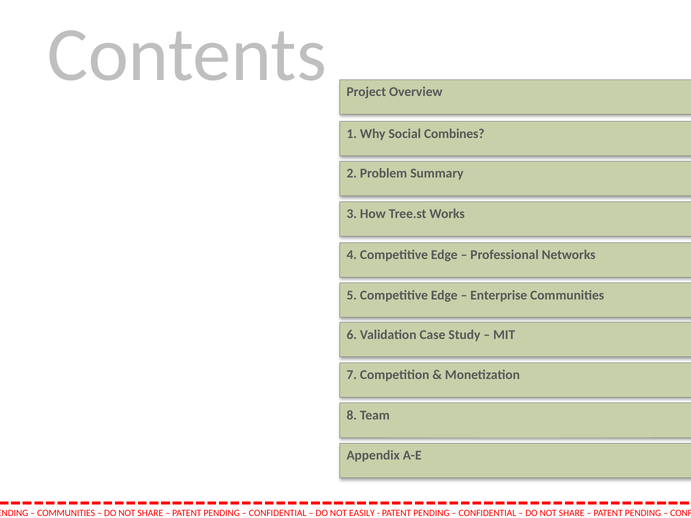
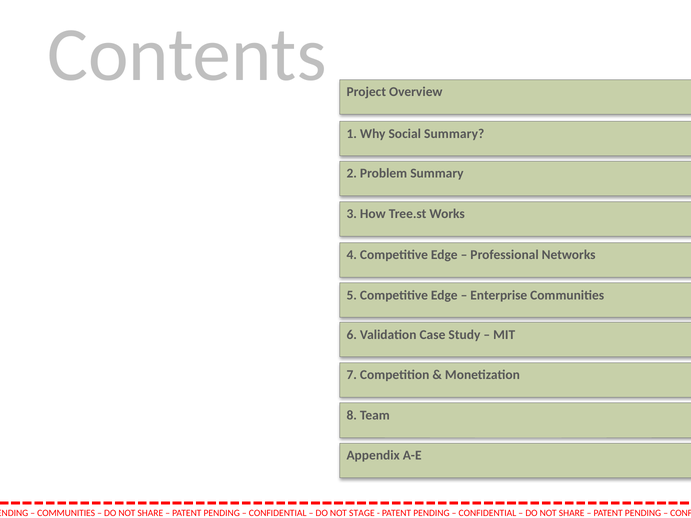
Social Combines: Combines -> Summary
EASILY: EASILY -> STAGE
